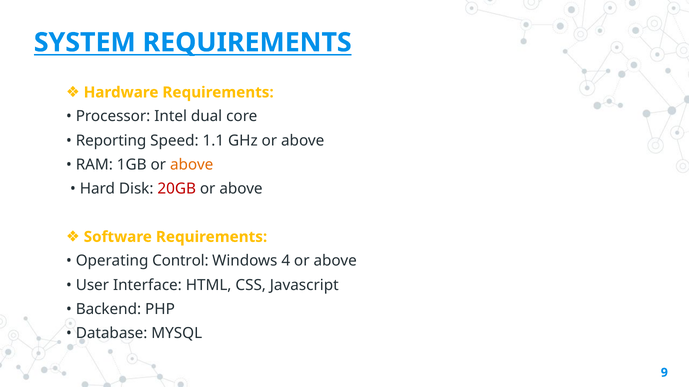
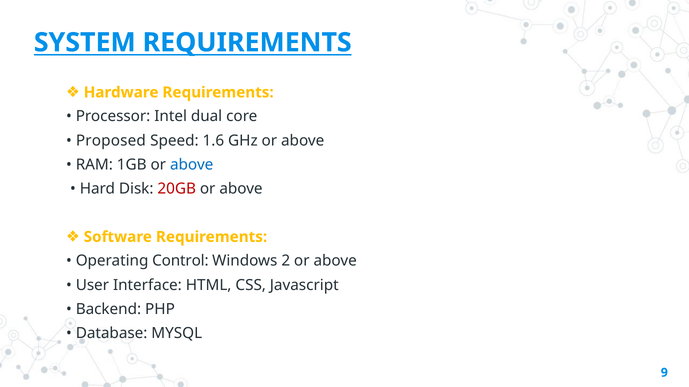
Reporting: Reporting -> Proposed
1.1: 1.1 -> 1.6
above at (192, 165) colour: orange -> blue
4: 4 -> 2
